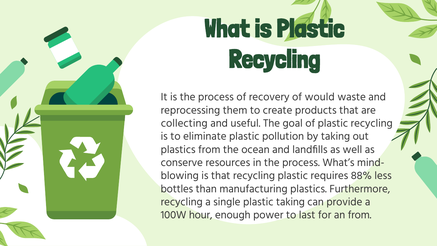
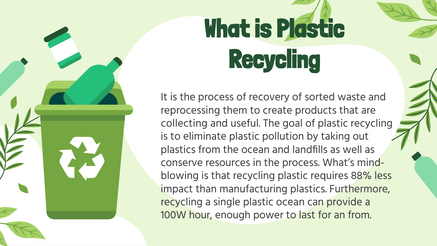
would: would -> sorted
bottles: bottles -> impact
plastic taking: taking -> ocean
